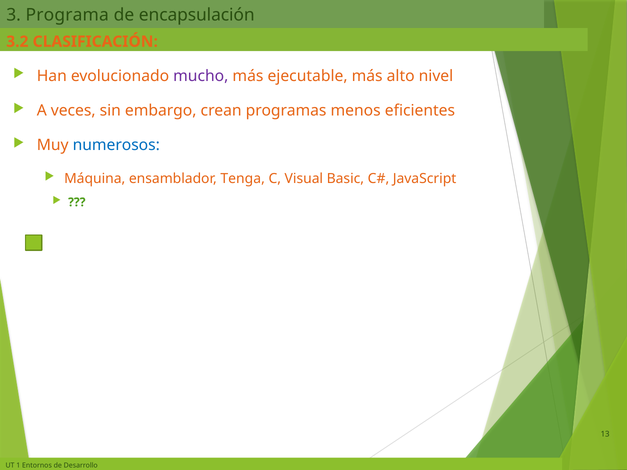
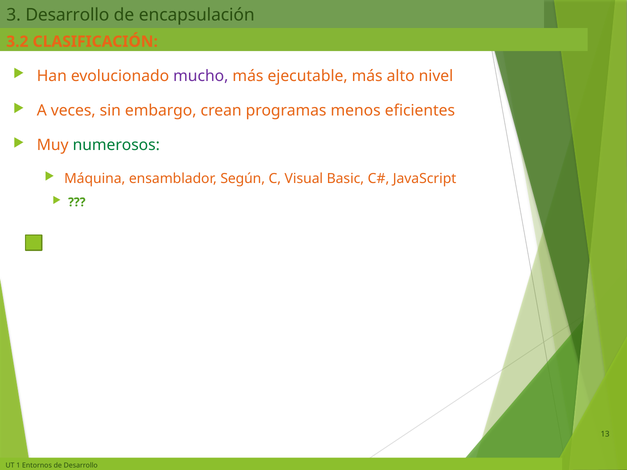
3 Programa: Programa -> Desarrollo
numerosos colour: blue -> green
Tenga: Tenga -> Según
